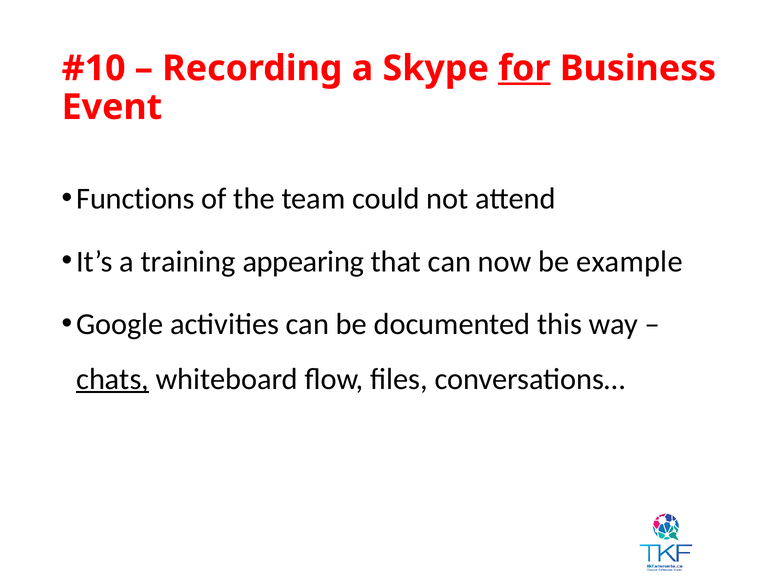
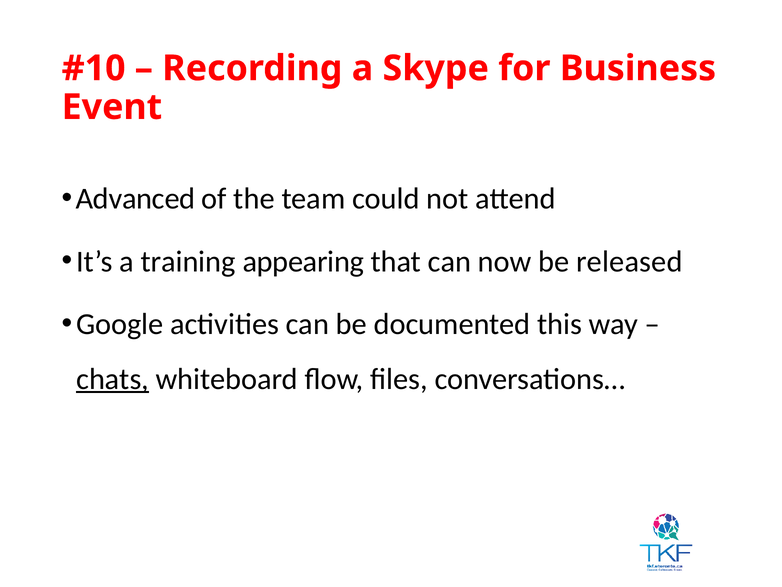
for underline: present -> none
Functions: Functions -> Advanced
example: example -> released
